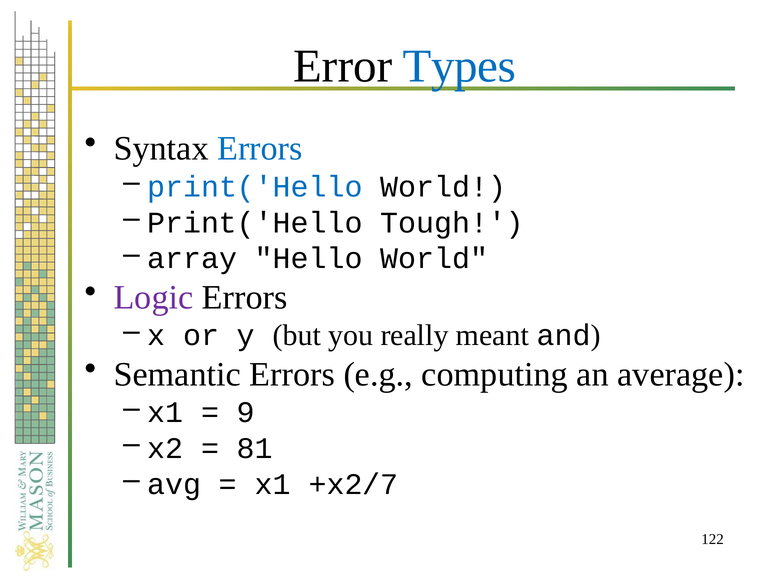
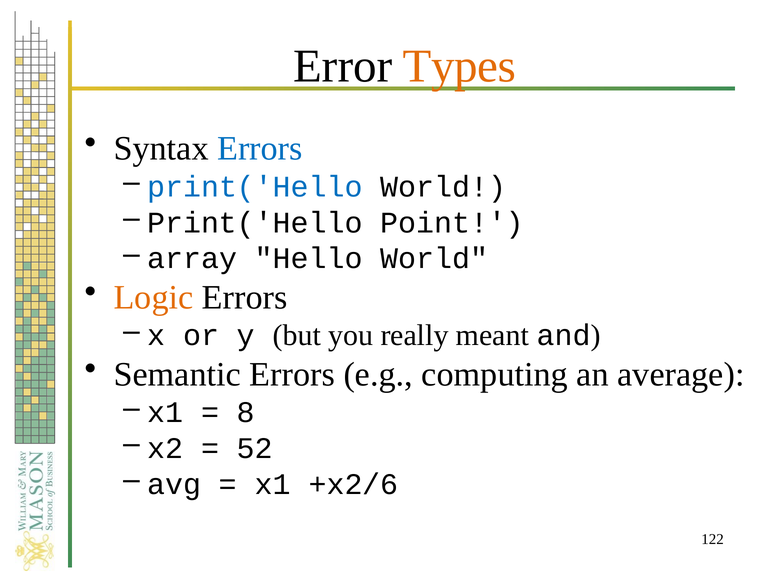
Types colour: blue -> orange
Tough: Tough -> Point
Logic colour: purple -> orange
9: 9 -> 8
81: 81 -> 52
+x2/7: +x2/7 -> +x2/6
